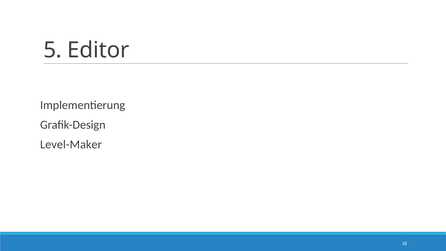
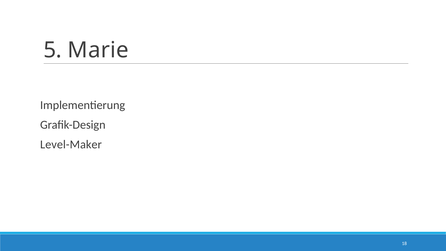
Editor: Editor -> Marie
